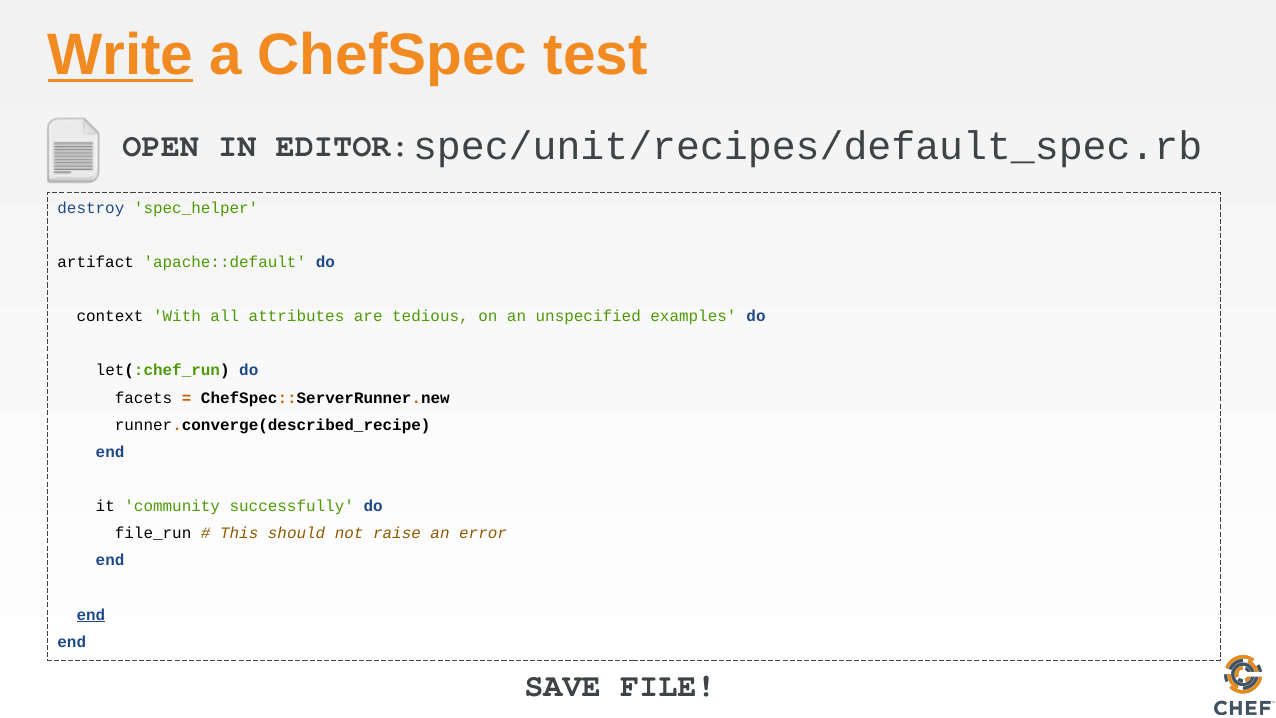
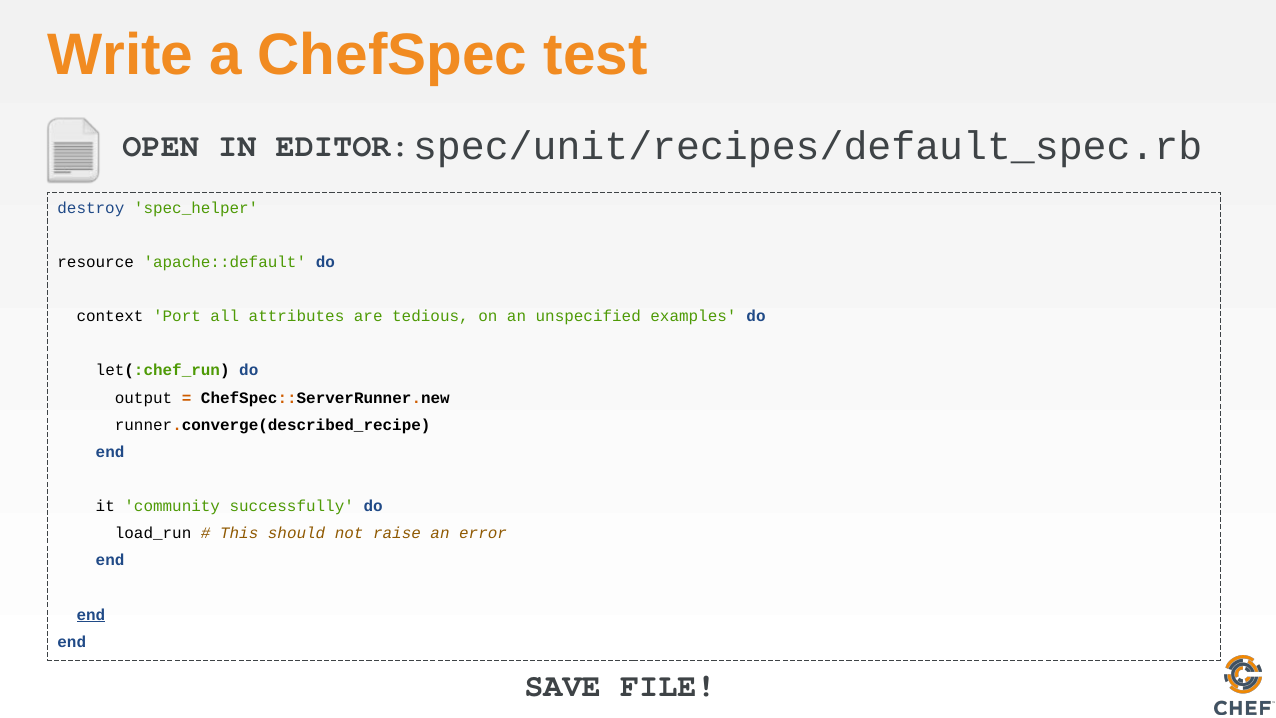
Write underline: present -> none
artifact: artifact -> resource
With: With -> Port
facets: facets -> output
file_run: file_run -> load_run
